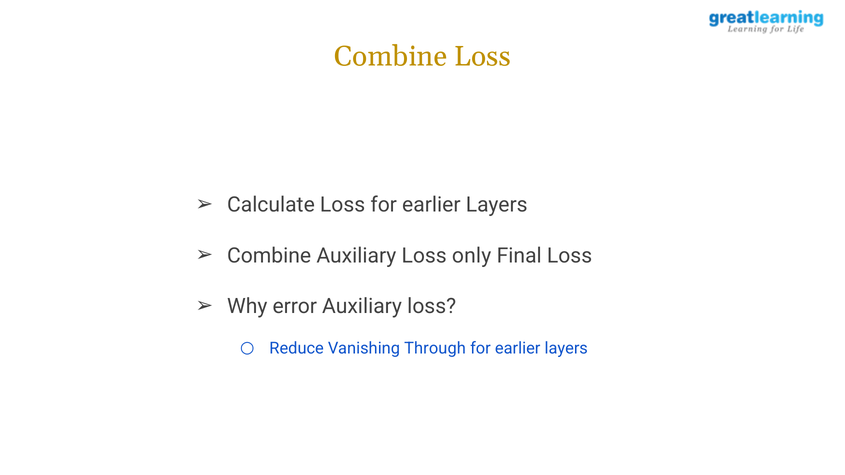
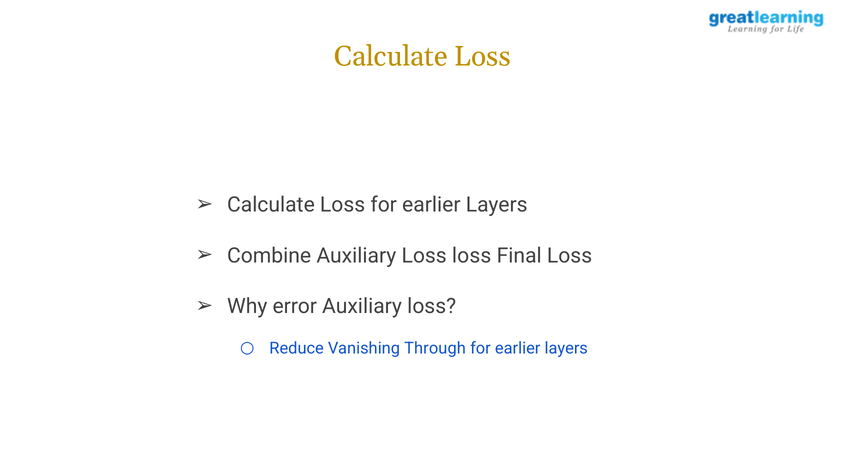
Combine at (391, 56): Combine -> Calculate
Loss only: only -> loss
